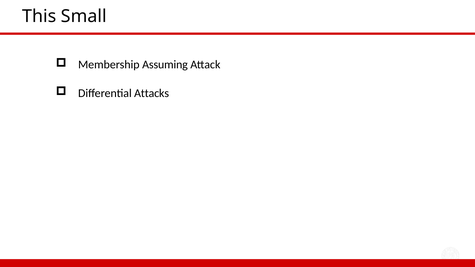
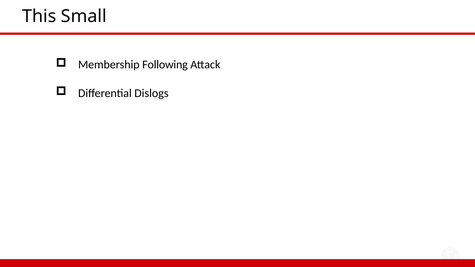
Assuming: Assuming -> Following
Attacks: Attacks -> Dislogs
